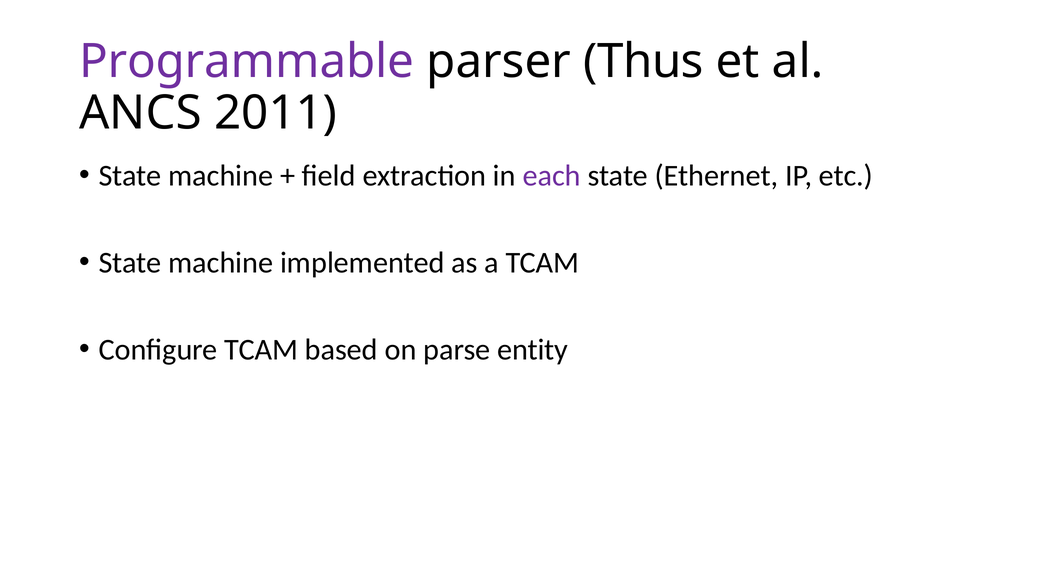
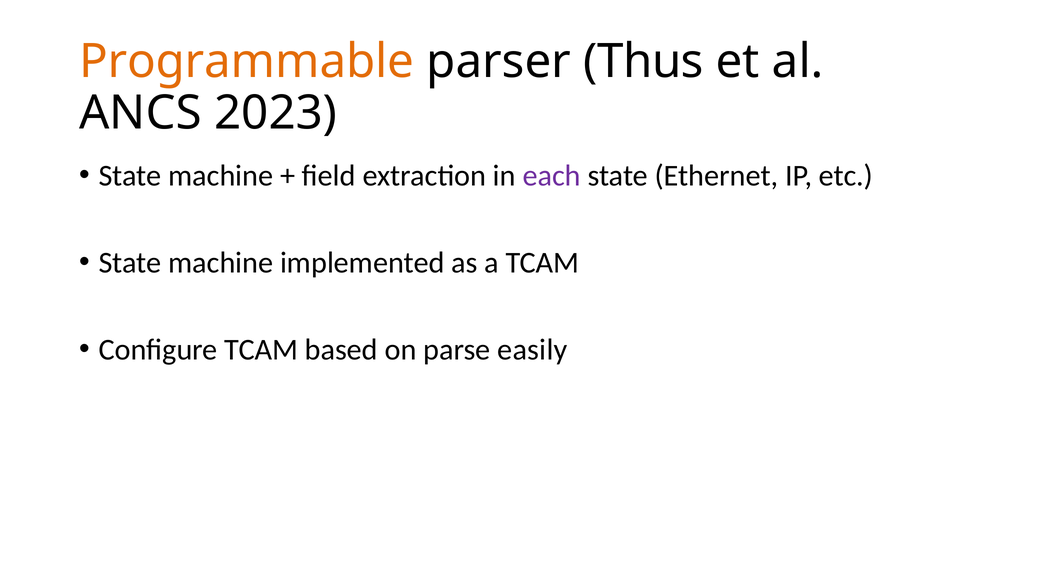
Programmable colour: purple -> orange
2011: 2011 -> 2023
entity: entity -> easily
